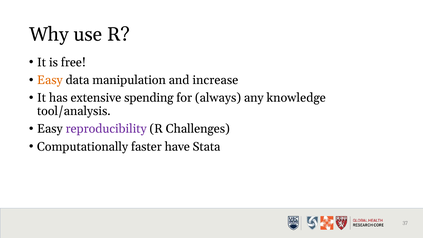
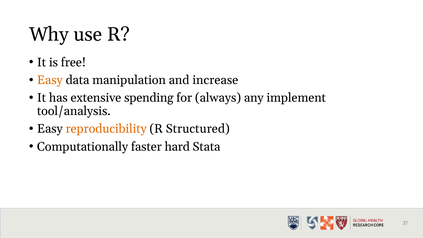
knowledge: knowledge -> implement
reproducibility colour: purple -> orange
Challenges: Challenges -> Structured
have: have -> hard
